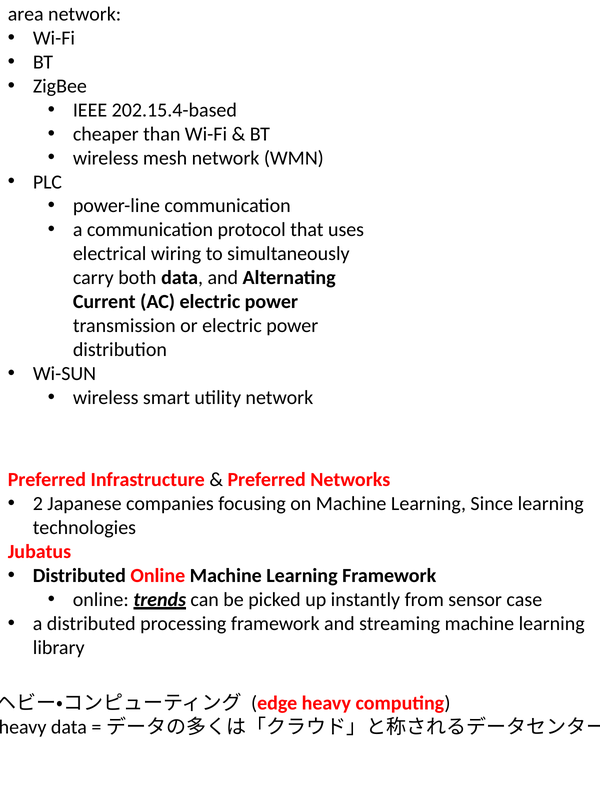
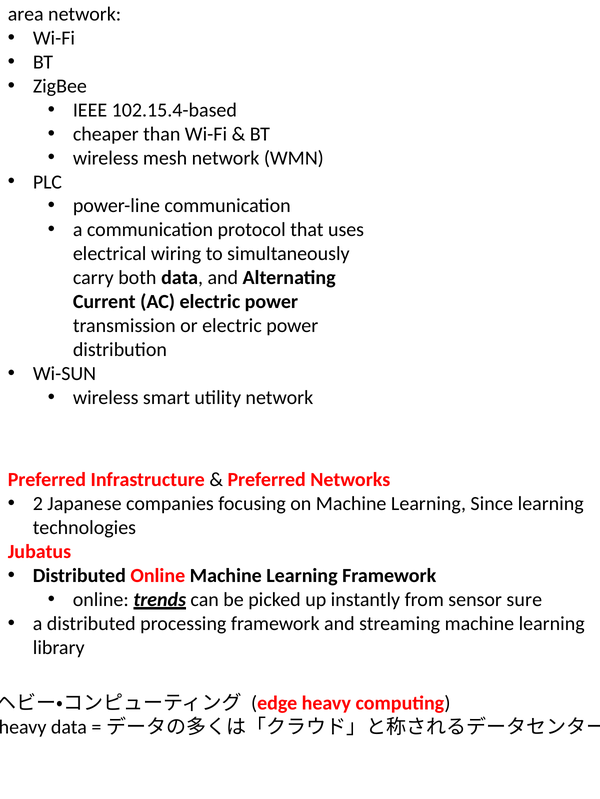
202.15.4-based: 202.15.4-based -> 102.15.4-based
case: case -> sure
